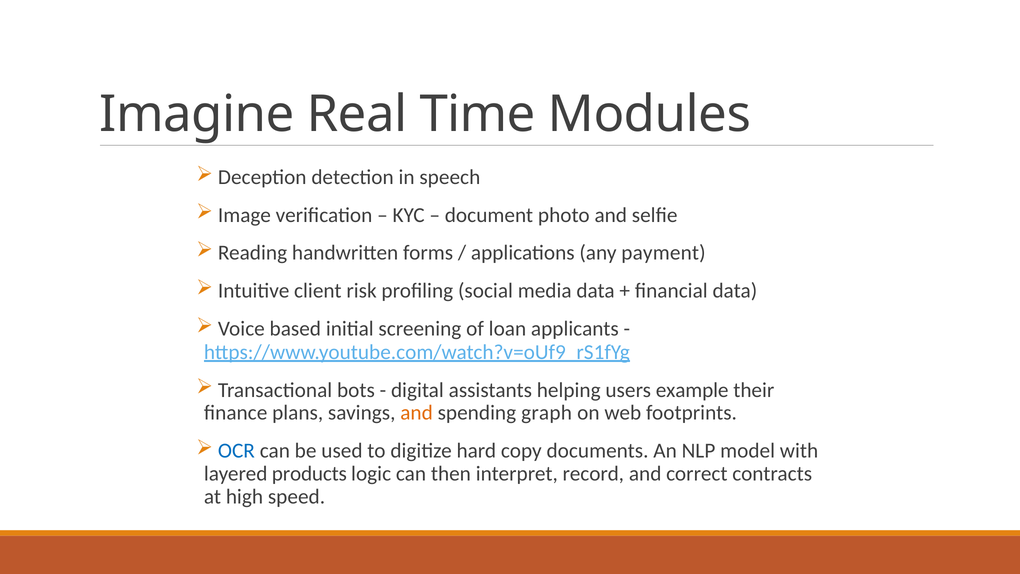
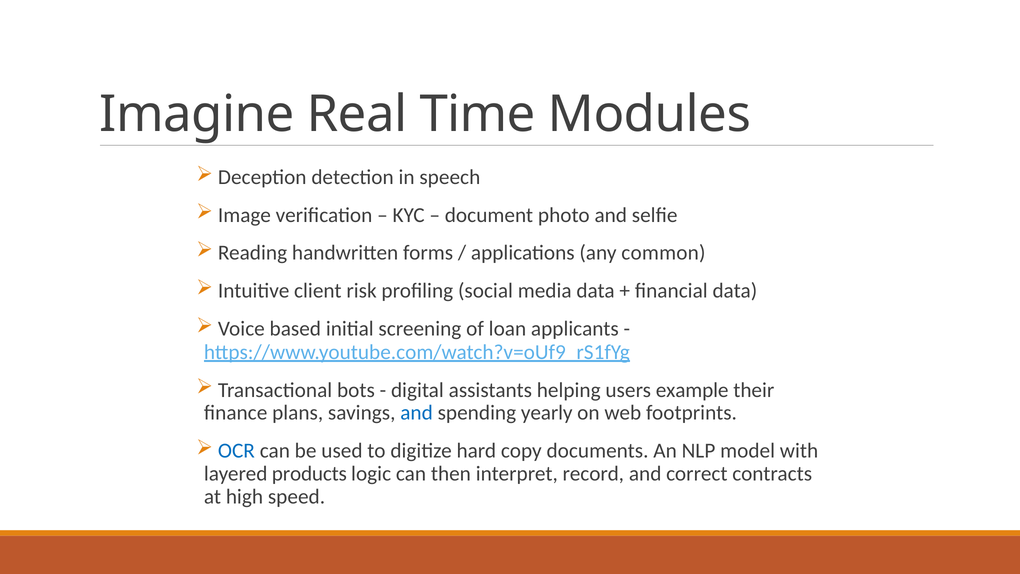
payment: payment -> common
and at (417, 413) colour: orange -> blue
graph: graph -> yearly
